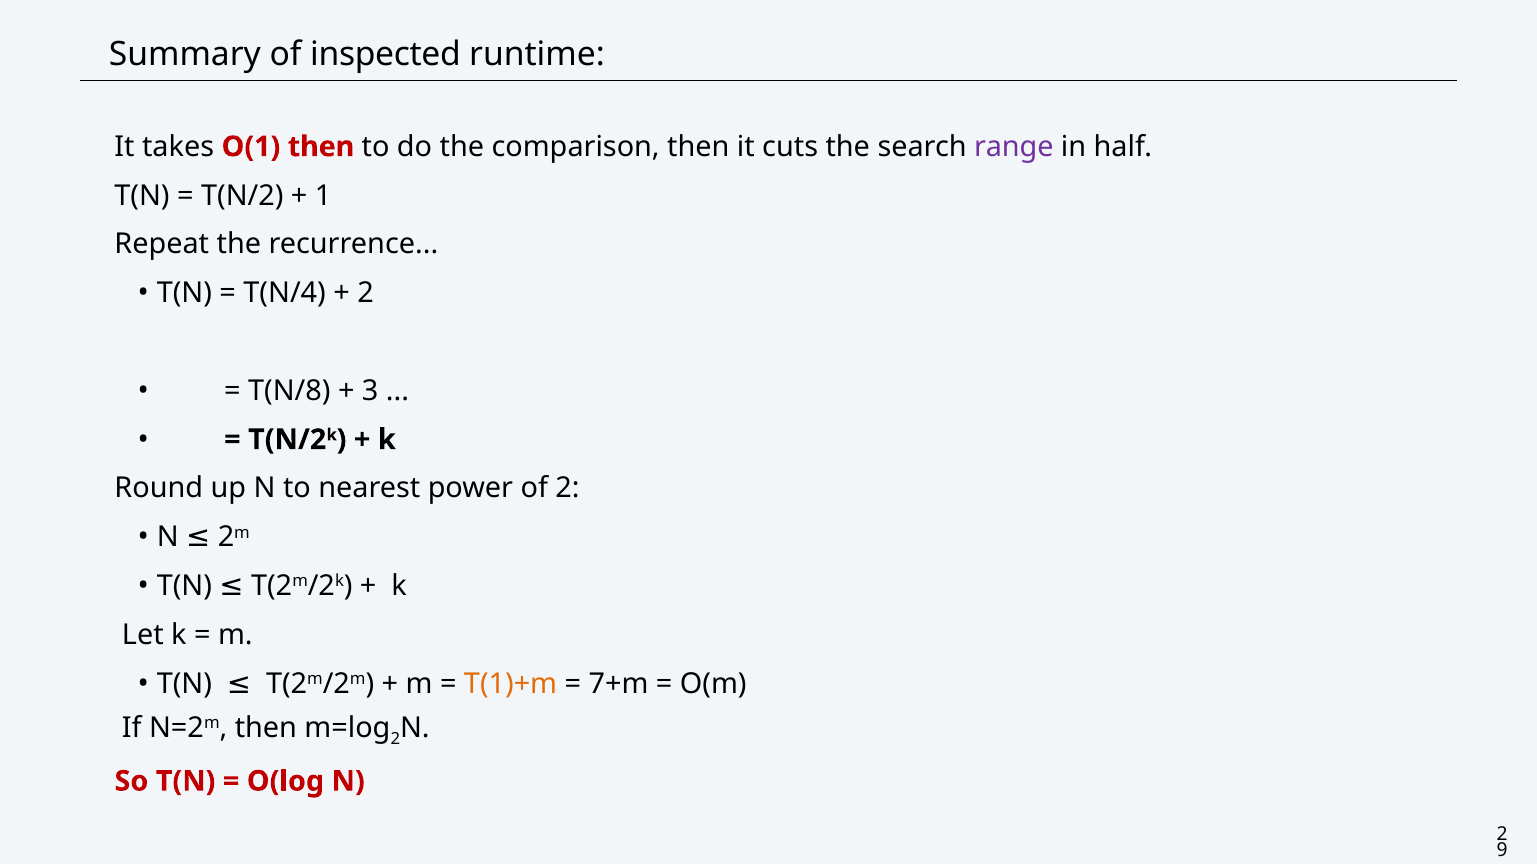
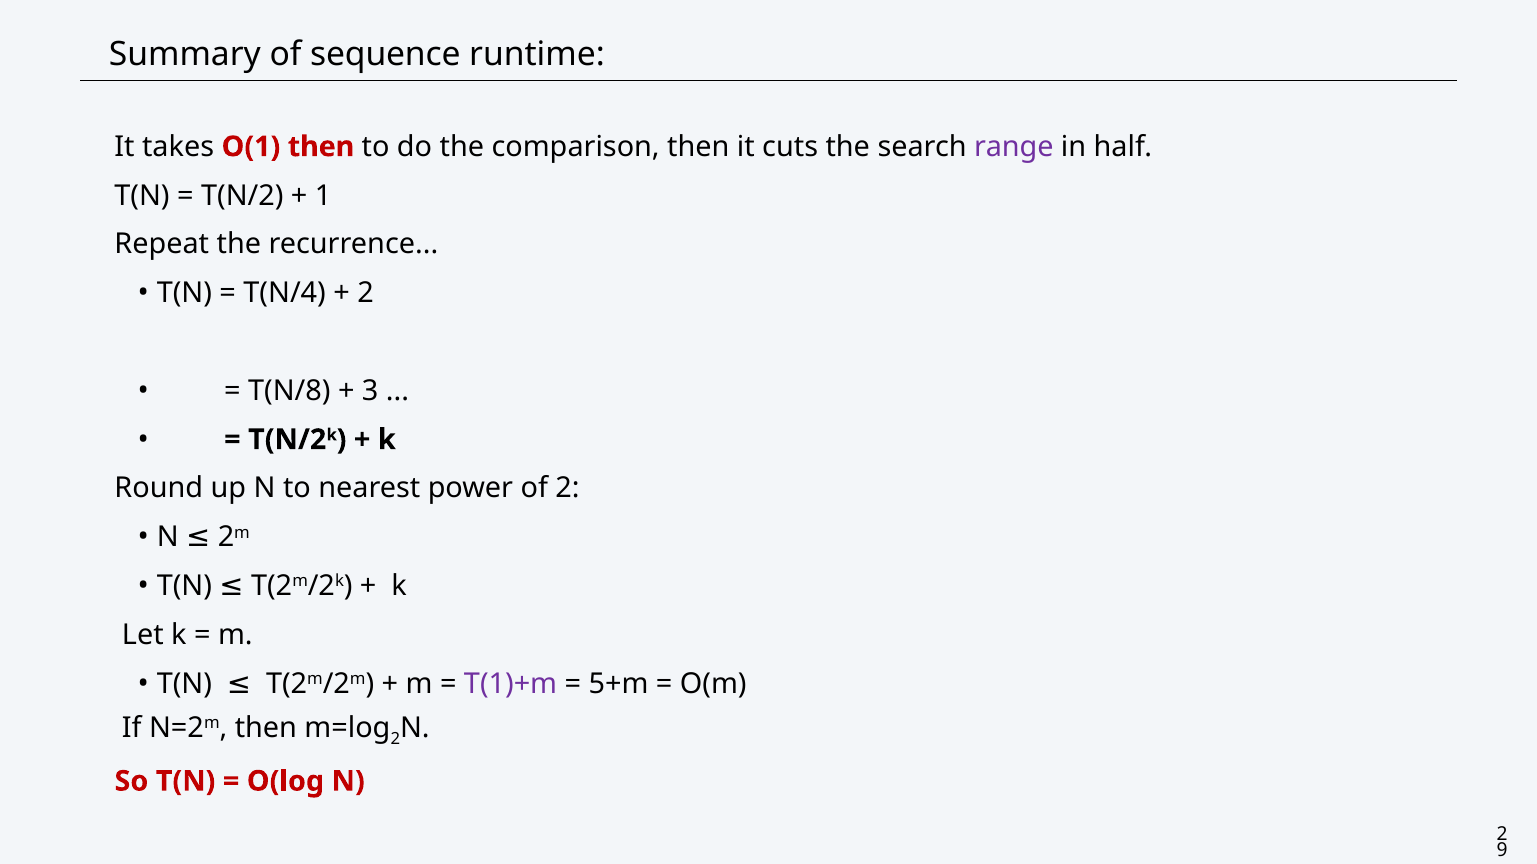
inspected: inspected -> sequence
T(1)+m colour: orange -> purple
7+m: 7+m -> 5+m
